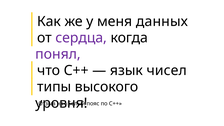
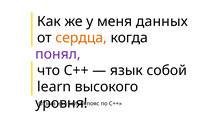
сердца colour: purple -> orange
чисел: чисел -> собой
типы: типы -> learn
